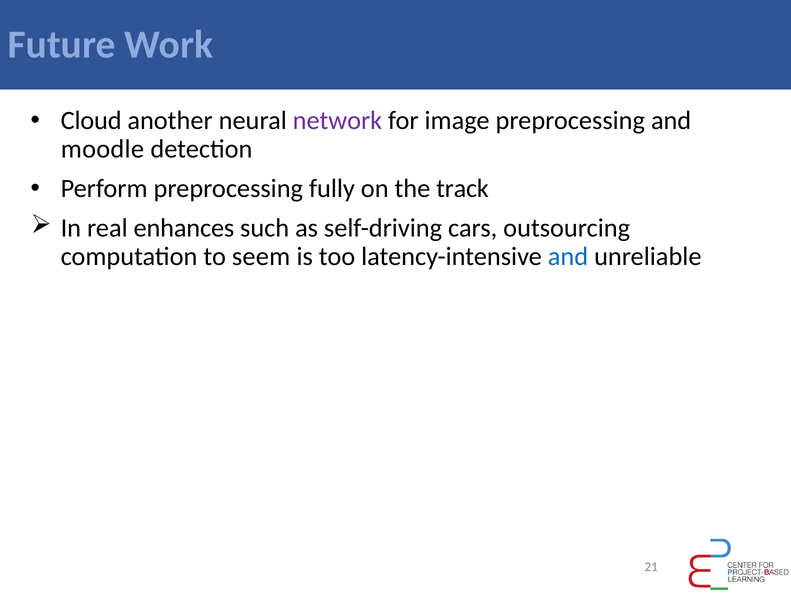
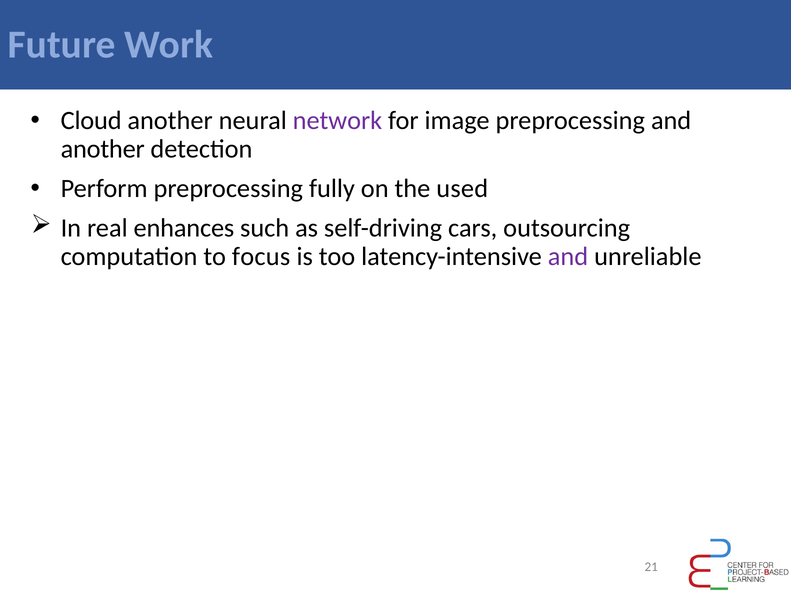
moodle at (102, 149): moodle -> another
track: track -> used
seem: seem -> focus
and at (568, 256) colour: blue -> purple
